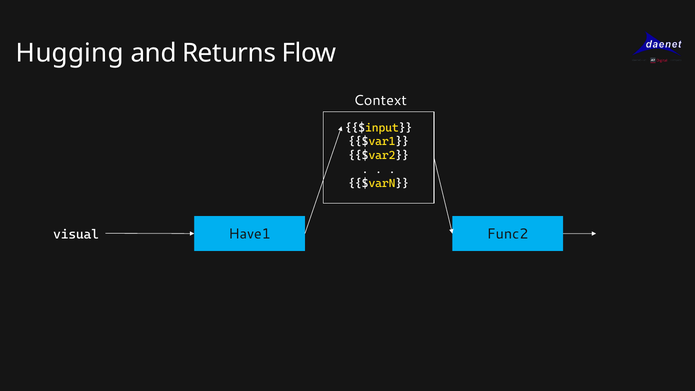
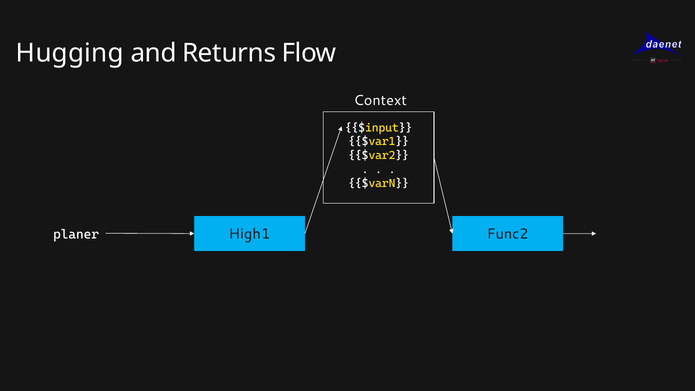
visual: visual -> planer
Have1: Have1 -> High1
